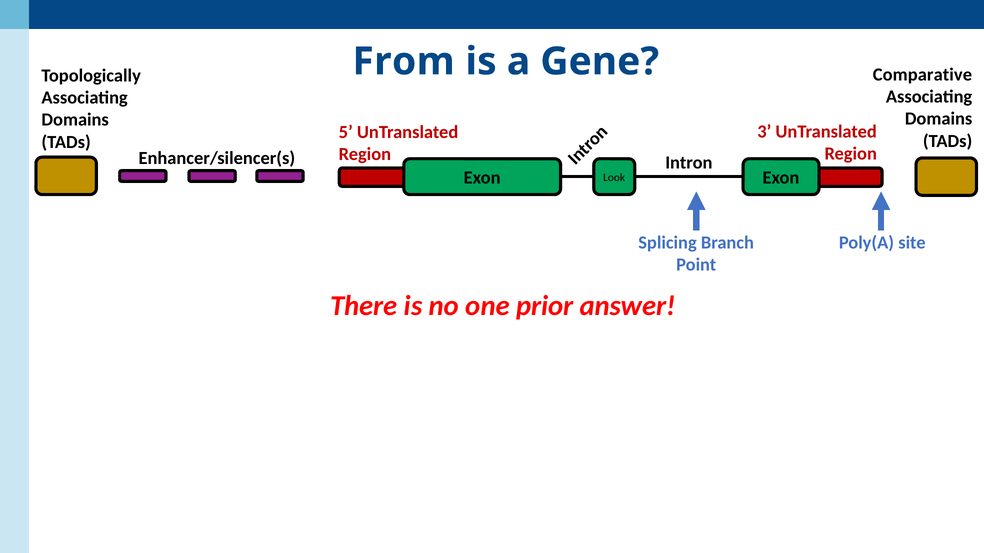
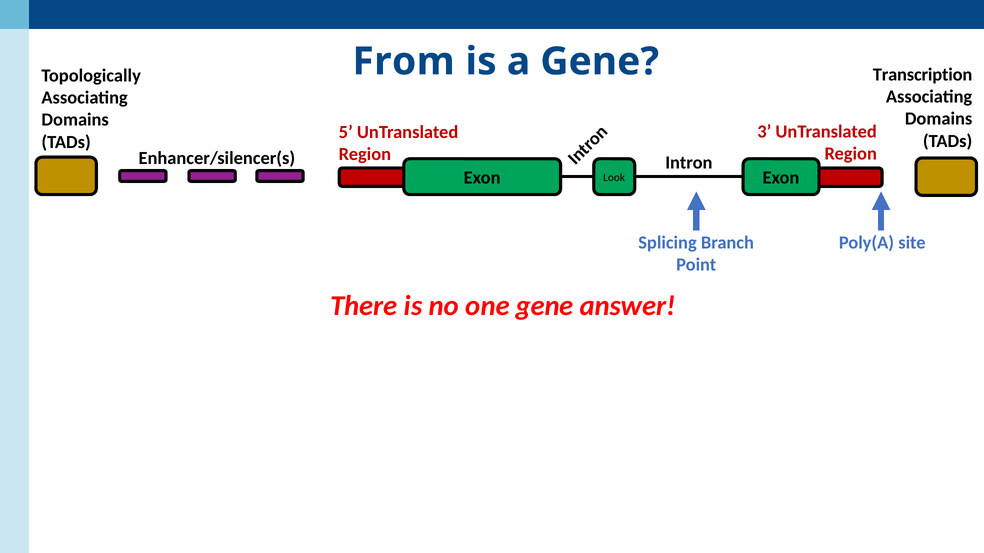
Comparative: Comparative -> Transcription
one prior: prior -> gene
